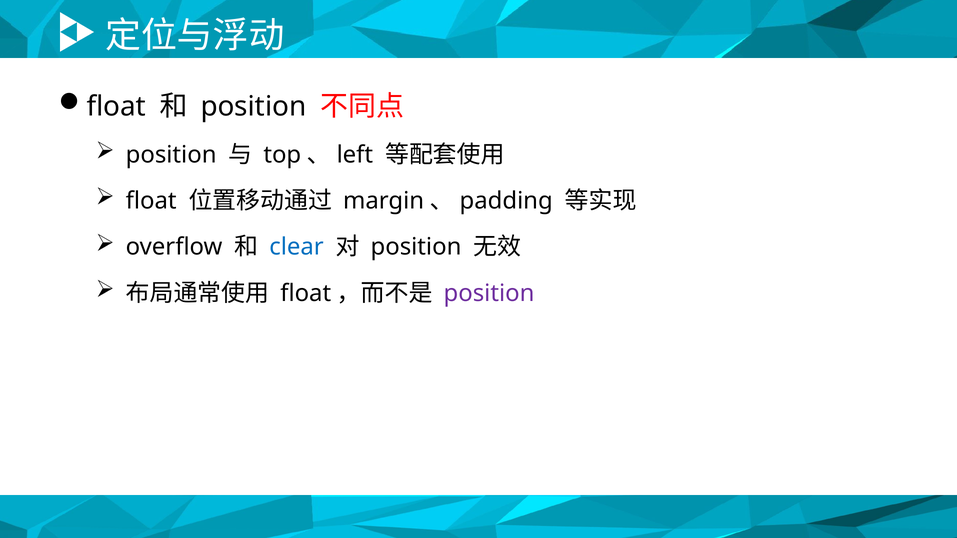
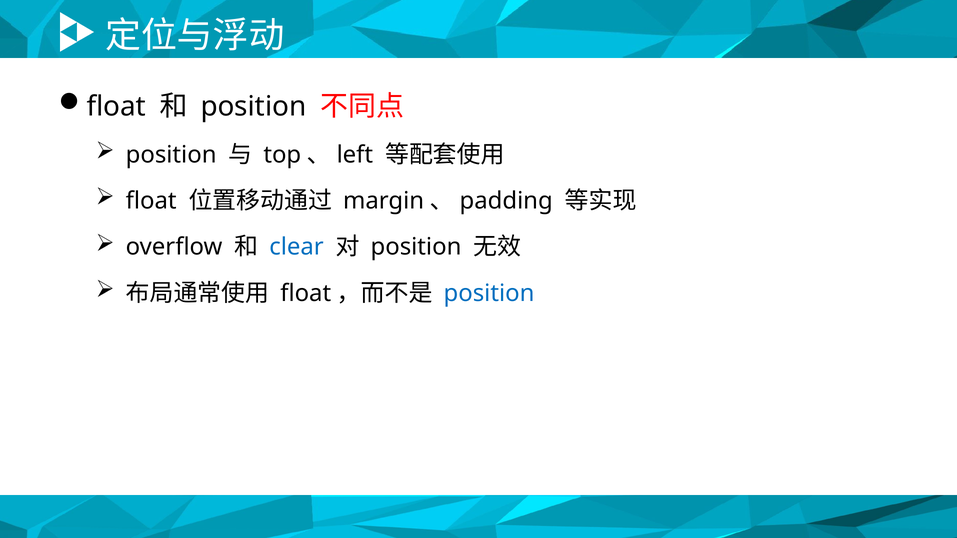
position at (489, 293) colour: purple -> blue
